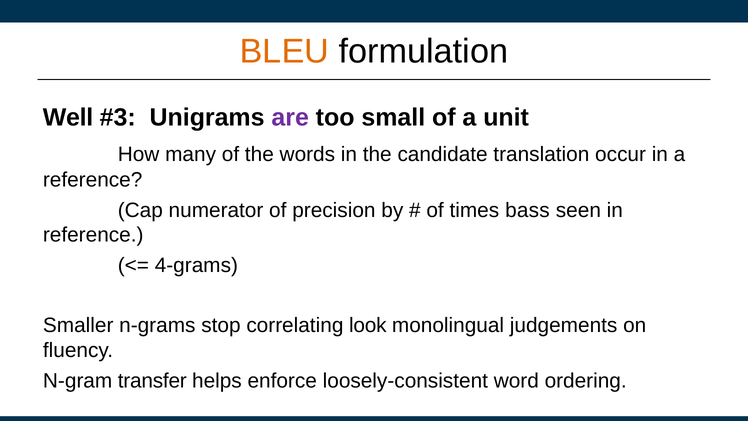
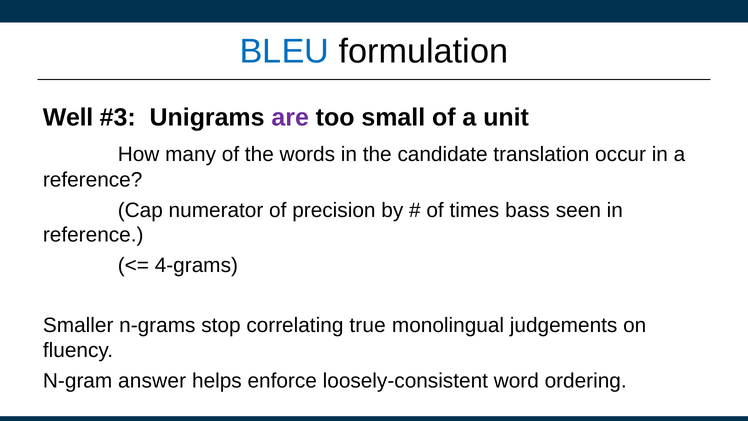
BLEU colour: orange -> blue
look: look -> true
transfer: transfer -> answer
